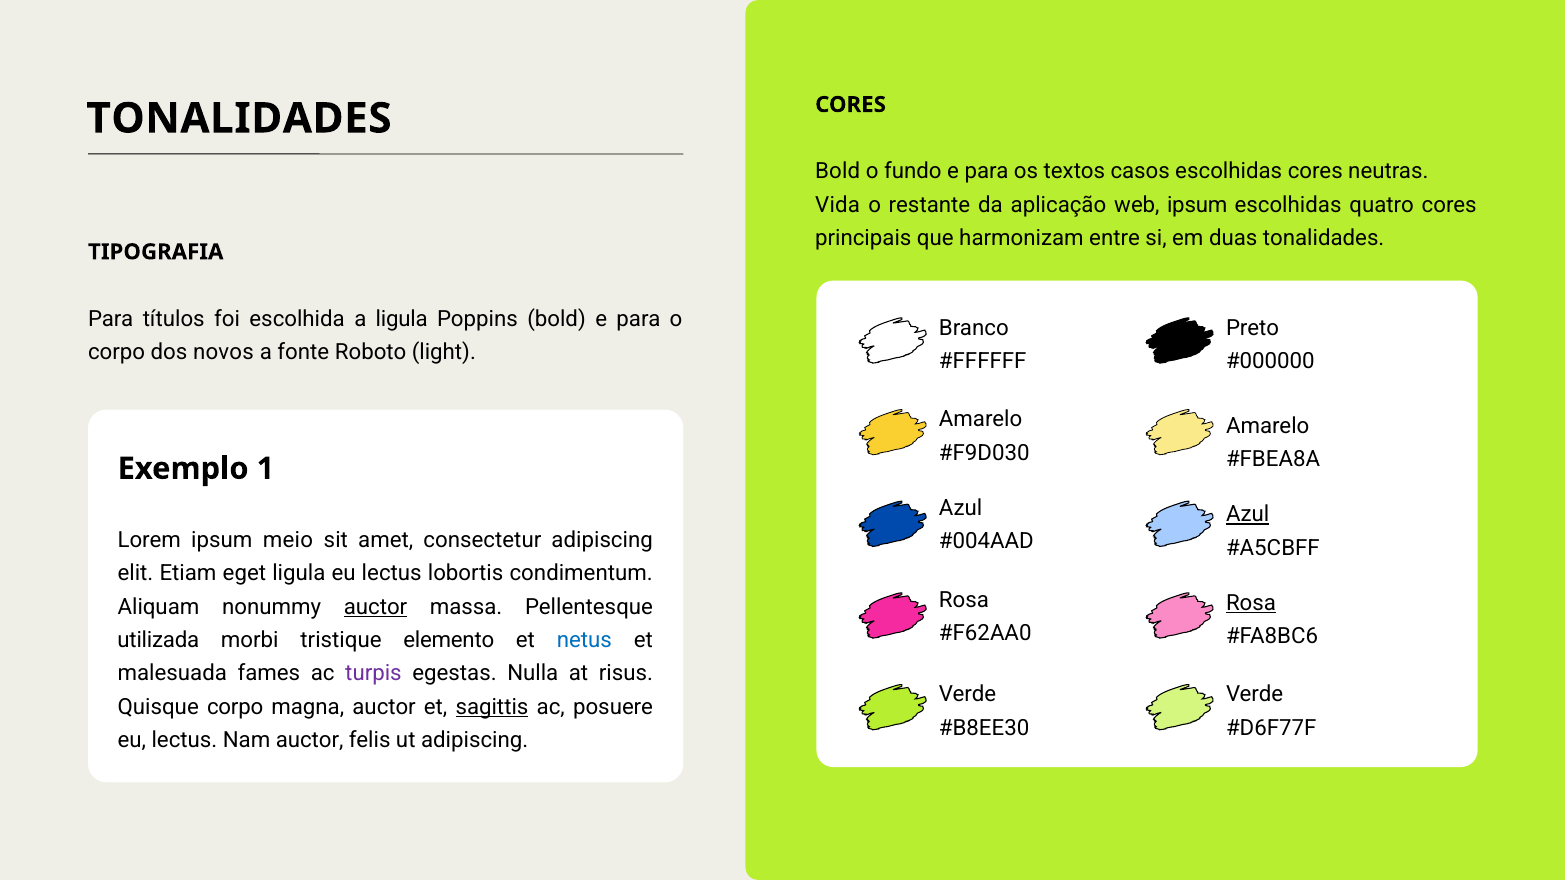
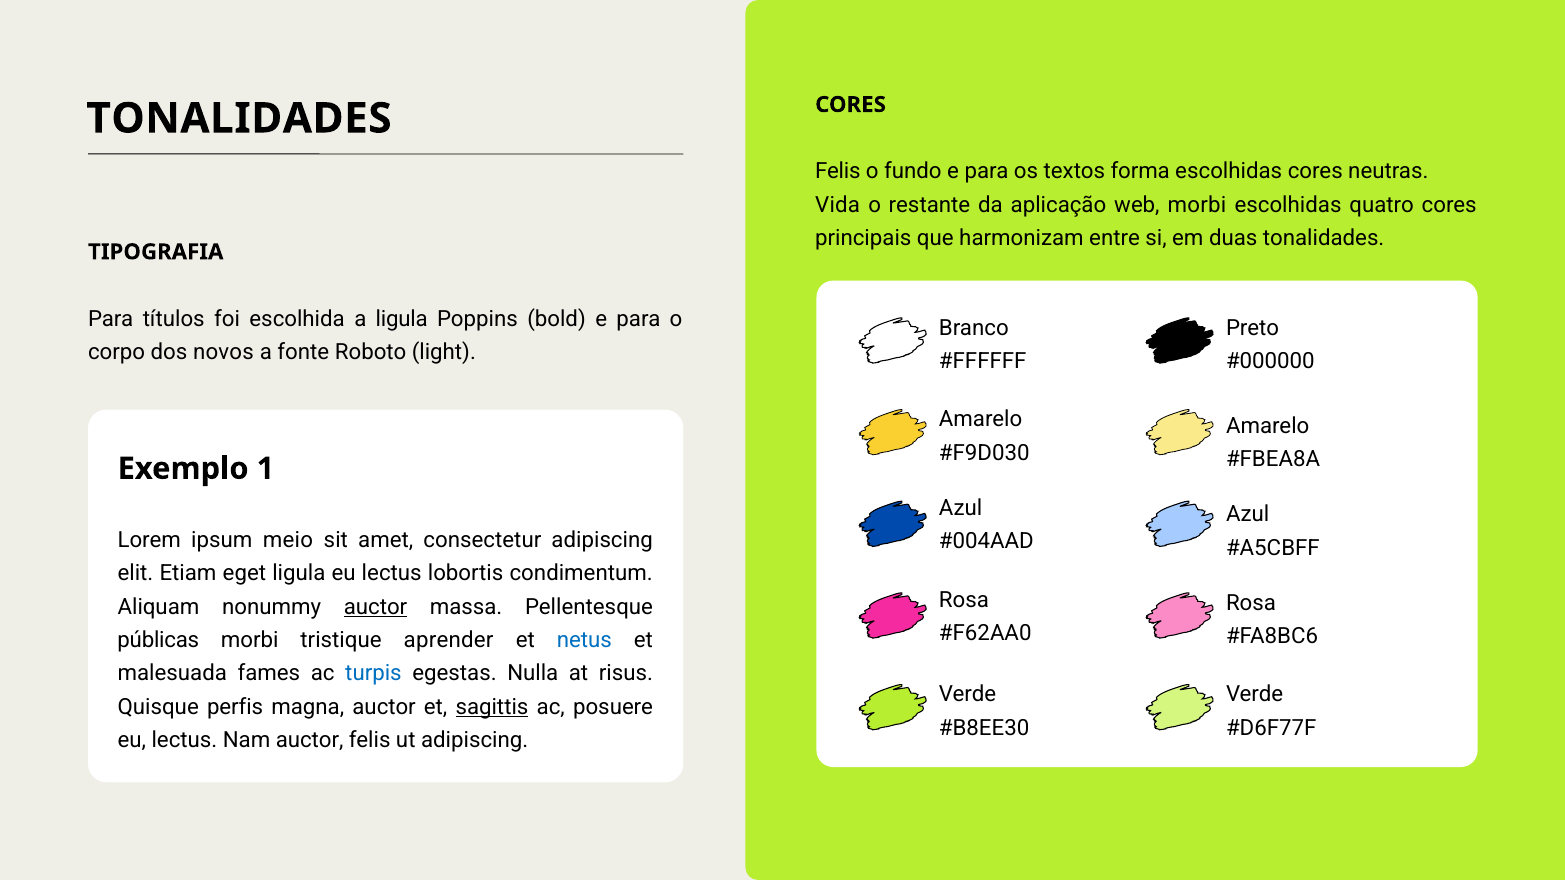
Bold at (838, 171): Bold -> Felis
casos: casos -> forma
web ipsum: ipsum -> morbi
Azul at (1248, 515) underline: present -> none
Rosa at (1251, 603) underline: present -> none
utilizada: utilizada -> públicas
elemento: elemento -> aprender
turpis colour: purple -> blue
Quisque corpo: corpo -> perfis
